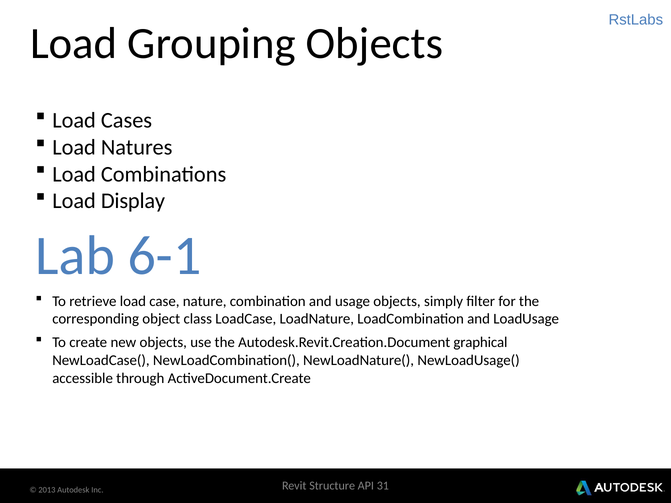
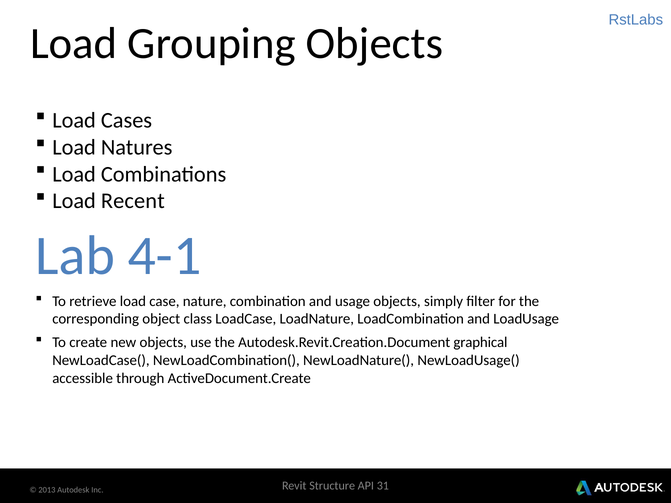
Display: Display -> Recent
6-1: 6-1 -> 4-1
